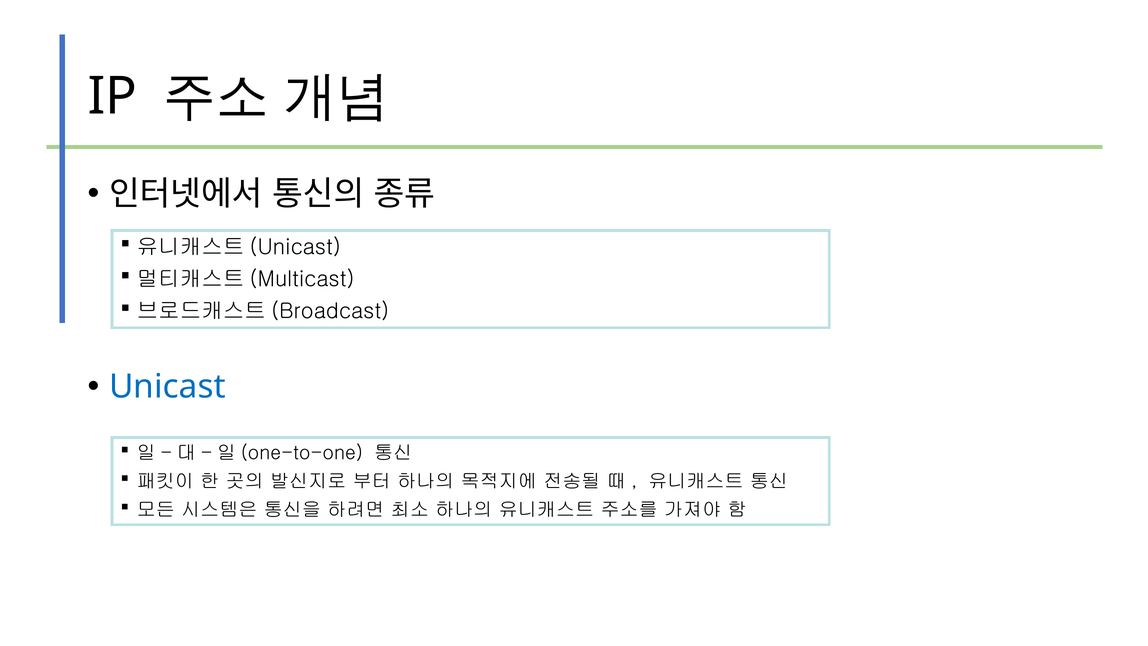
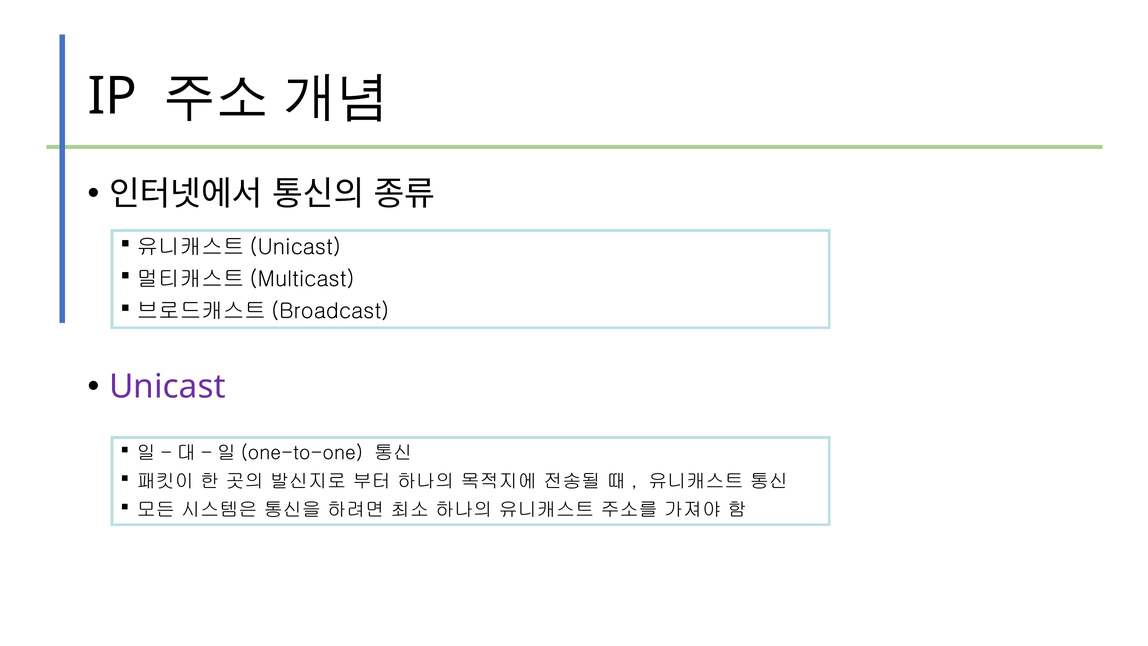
Unicast colour: blue -> purple
